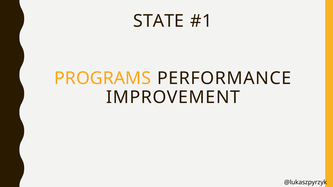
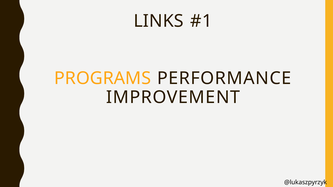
STATE: STATE -> LINKS
